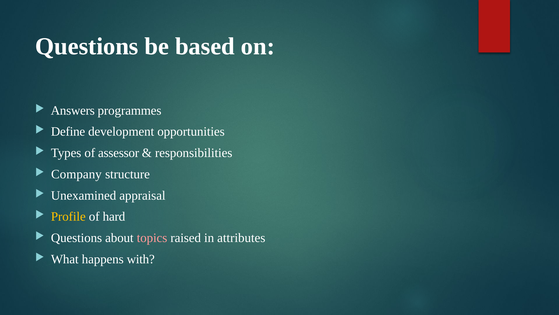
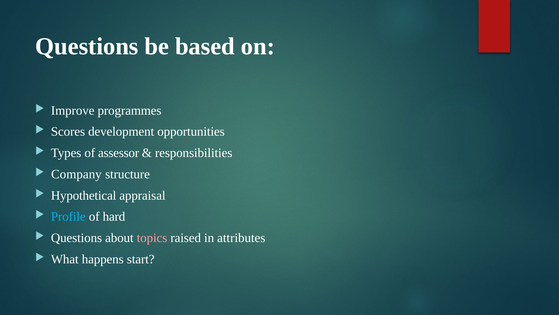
Answers: Answers -> Improve
Define: Define -> Scores
Unexamined: Unexamined -> Hypothetical
Profile colour: yellow -> light blue
with: with -> start
